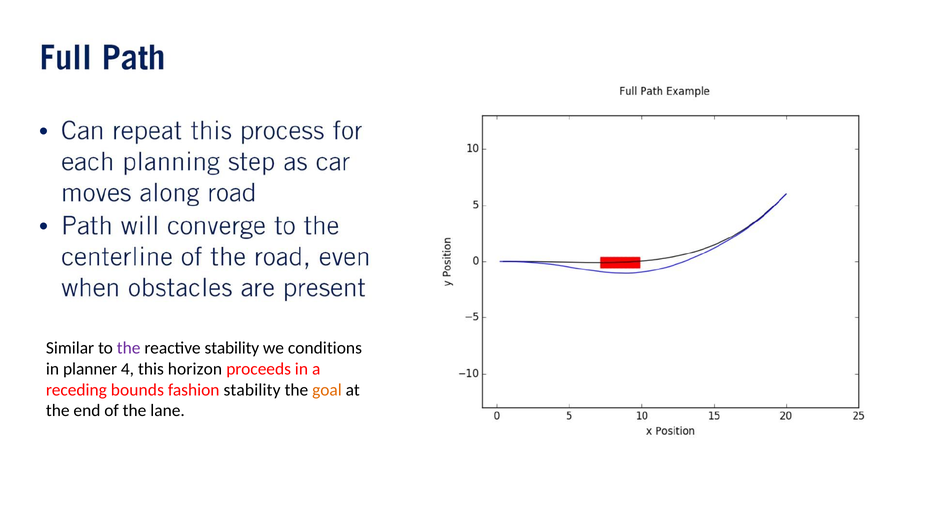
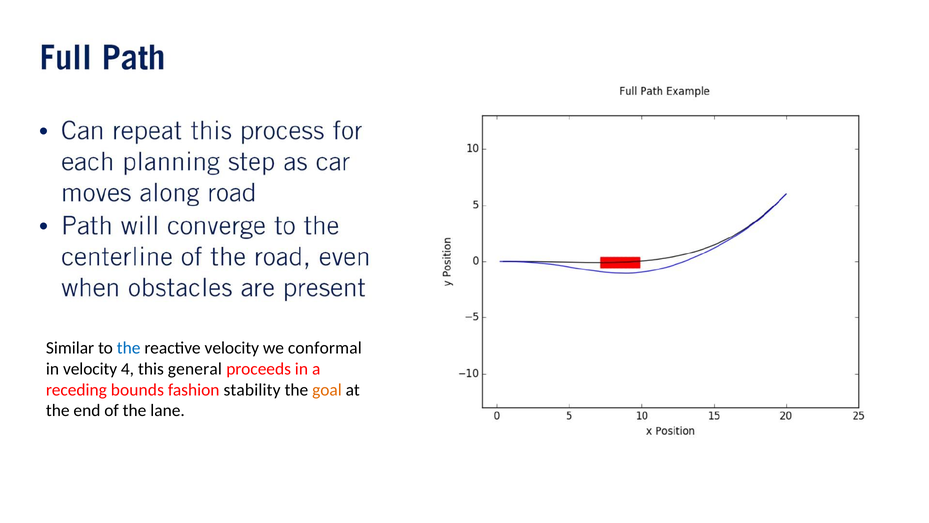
the at (129, 348) colour: purple -> blue
reactive stability: stability -> velocity
conditions: conditions -> conformal
in planner: planner -> velocity
horizon: horizon -> general
